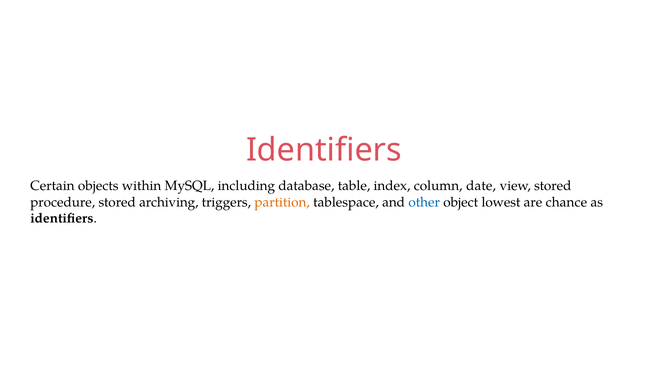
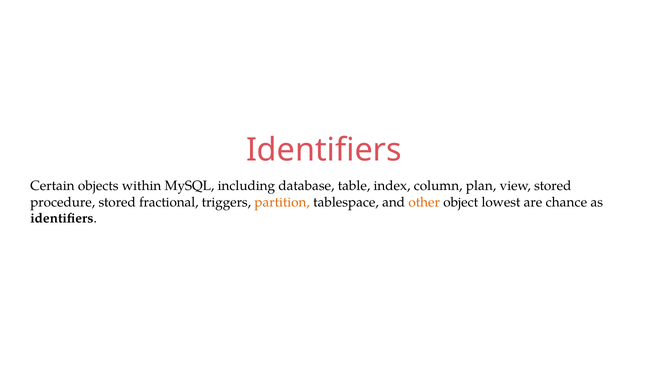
date: date -> plan
archiving: archiving -> fractional
other colour: blue -> orange
